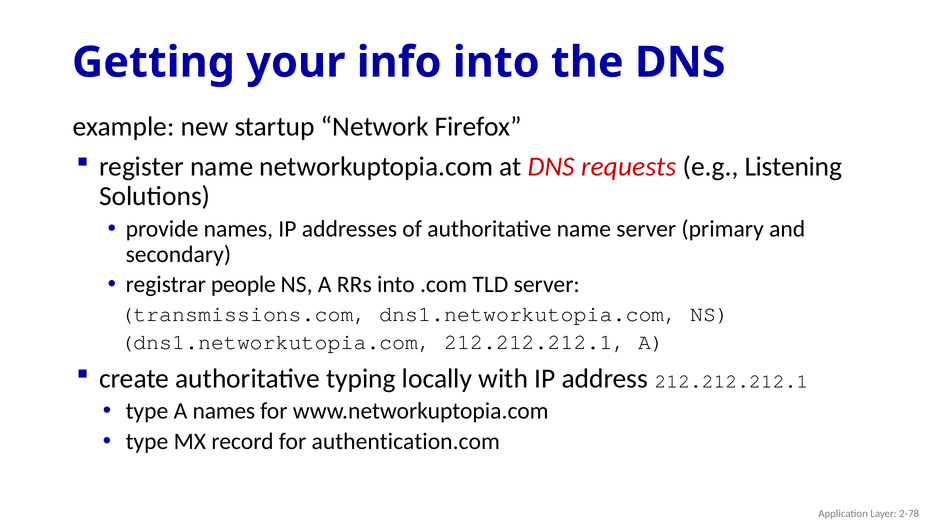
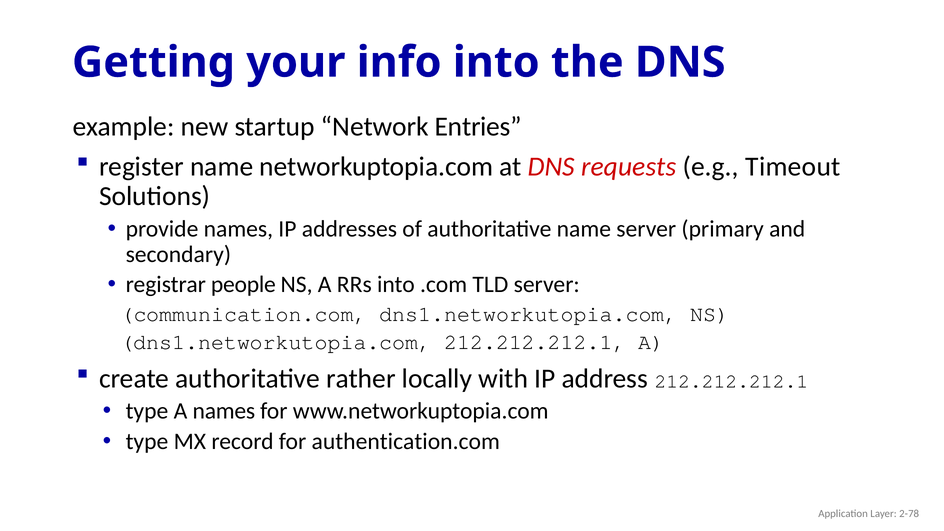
Firefox: Firefox -> Entries
Listening: Listening -> Timeout
transmissions.com: transmissions.com -> communication.com
typing: typing -> rather
